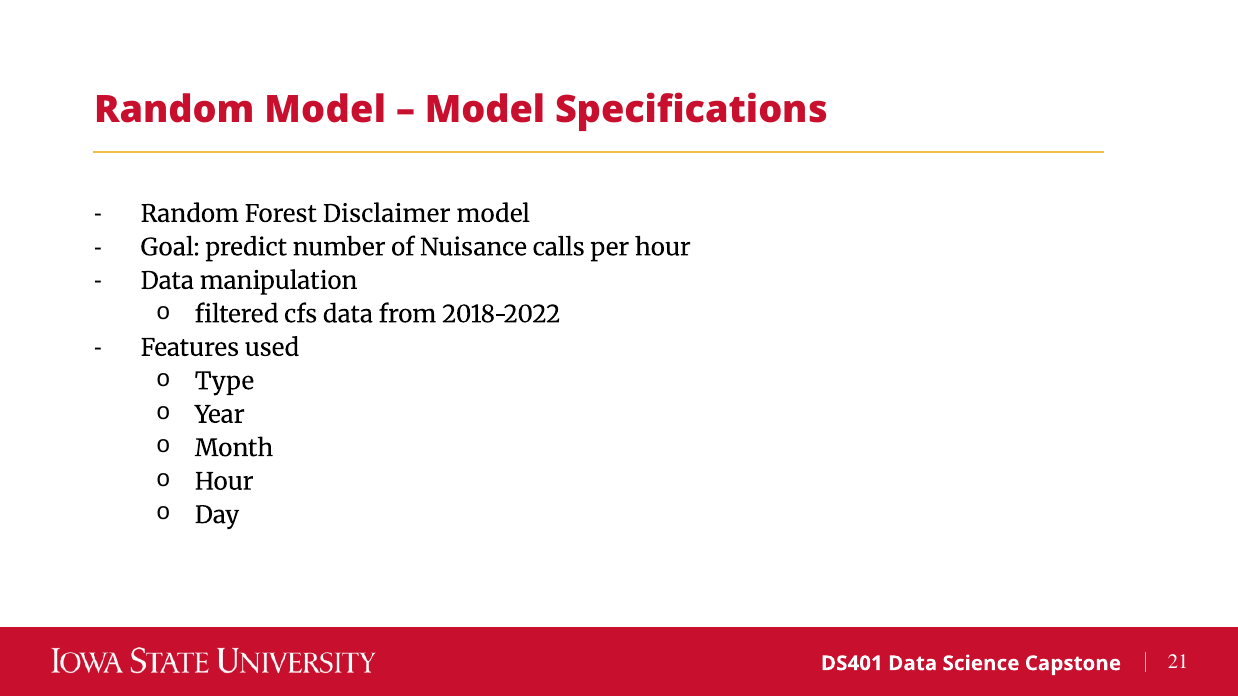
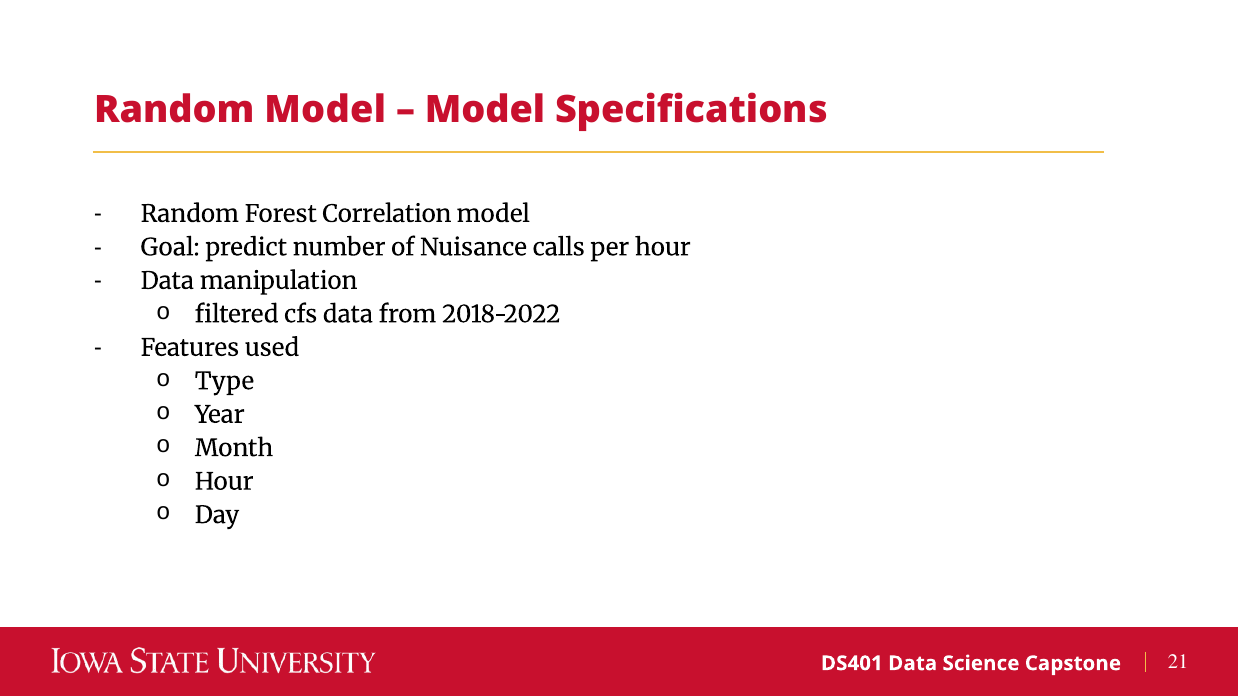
Disclaimer: Disclaimer -> Correlation
